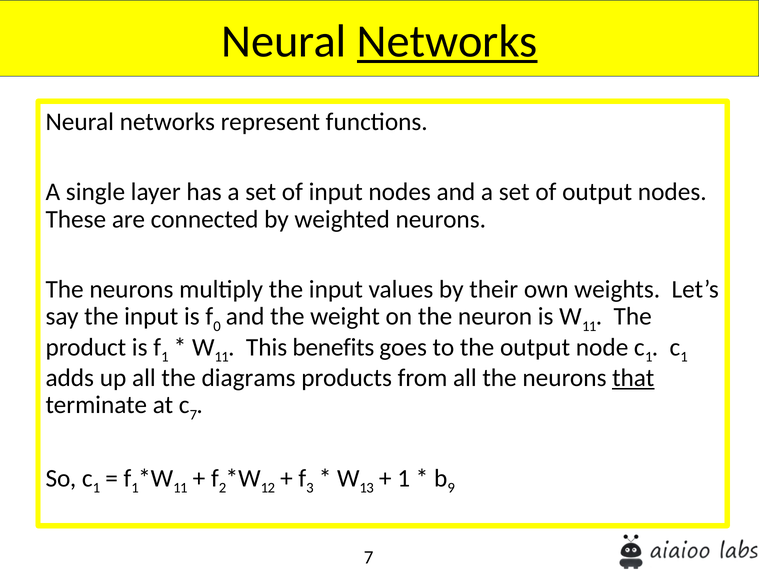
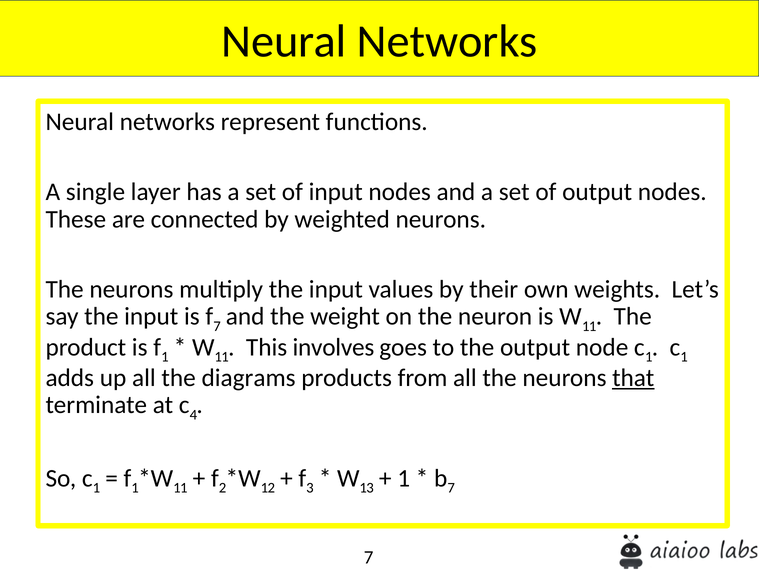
Networks at (447, 41) underline: present -> none
0 at (217, 326): 0 -> 7
benefits: benefits -> involves
7 at (193, 414): 7 -> 4
9 at (451, 487): 9 -> 7
